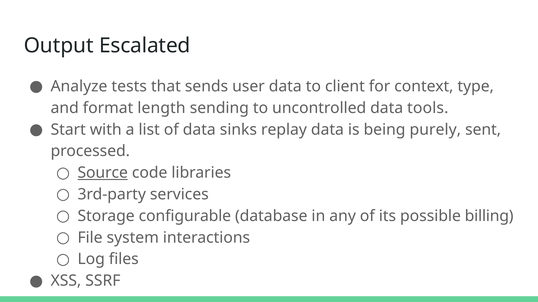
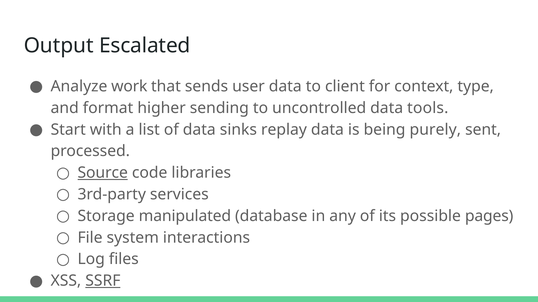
tests: tests -> work
length: length -> higher
configurable: configurable -> manipulated
billing: billing -> pages
SSRF underline: none -> present
